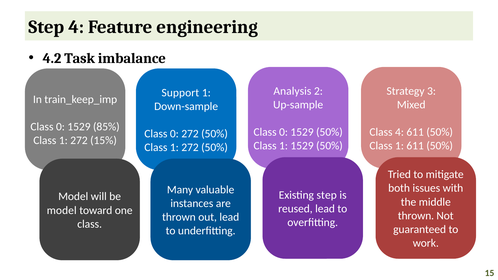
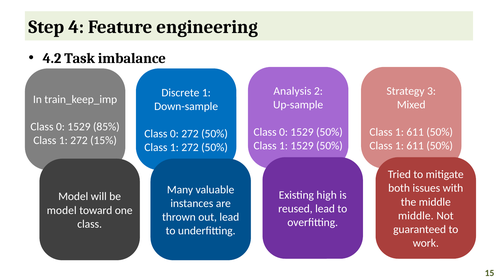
Support: Support -> Discrete
4 at (399, 132): 4 -> 1
Existing step: step -> high
thrown at (416, 216): thrown -> middle
